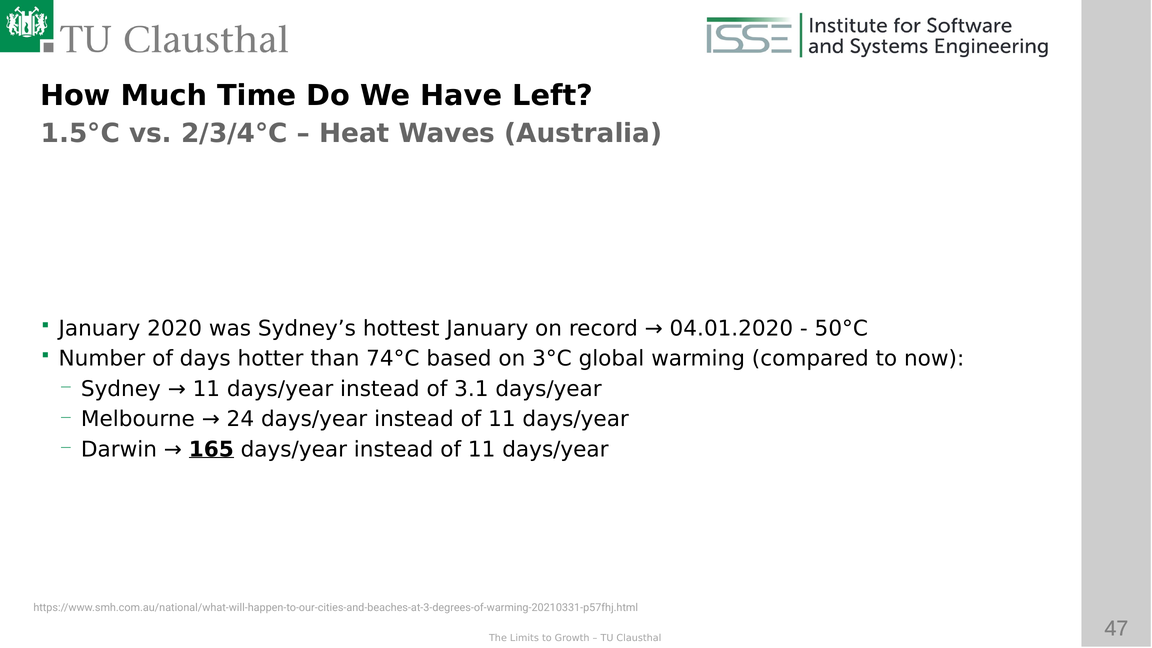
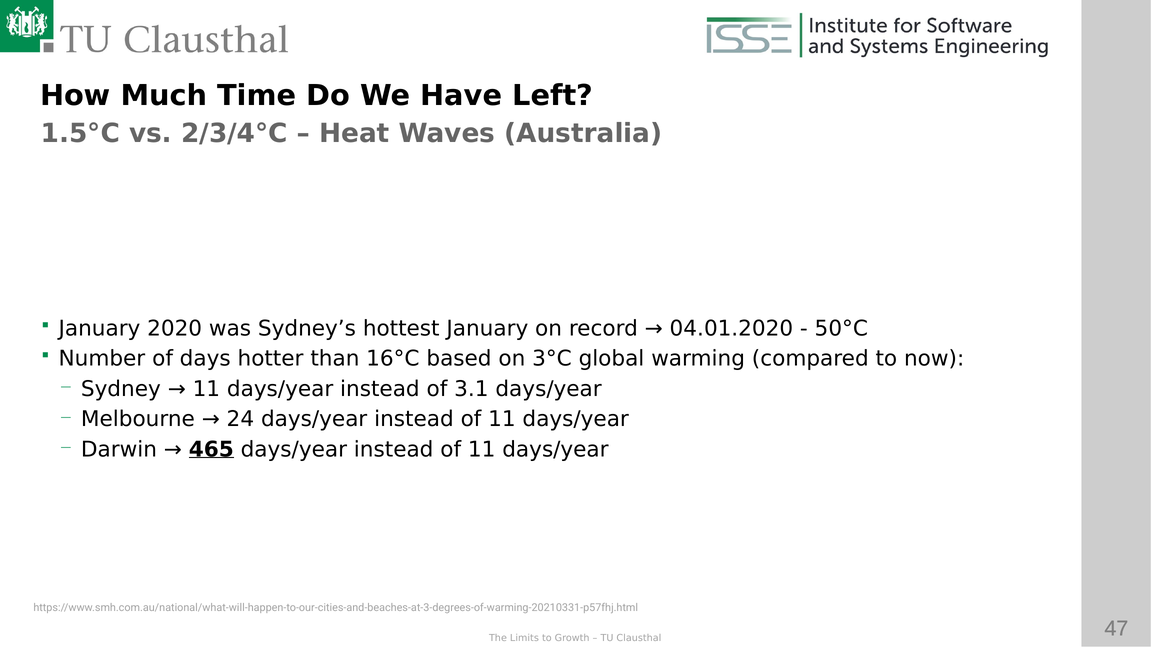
74°C: 74°C -> 16°C
165: 165 -> 465
